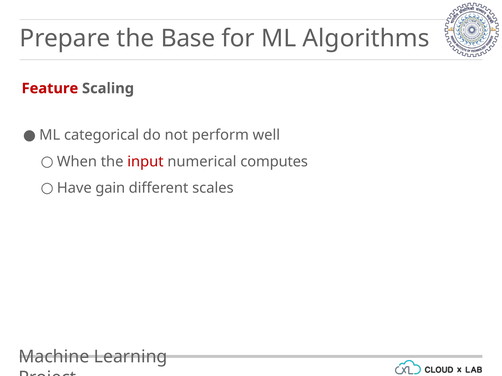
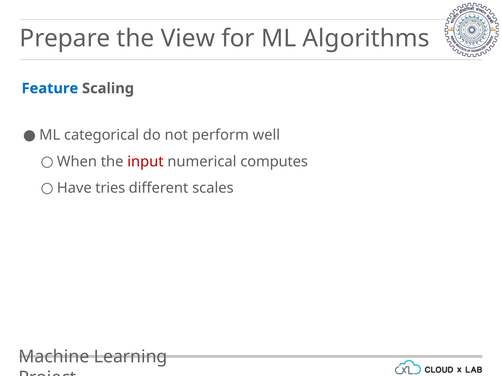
Base: Base -> View
Feature colour: red -> blue
gain: gain -> tries
